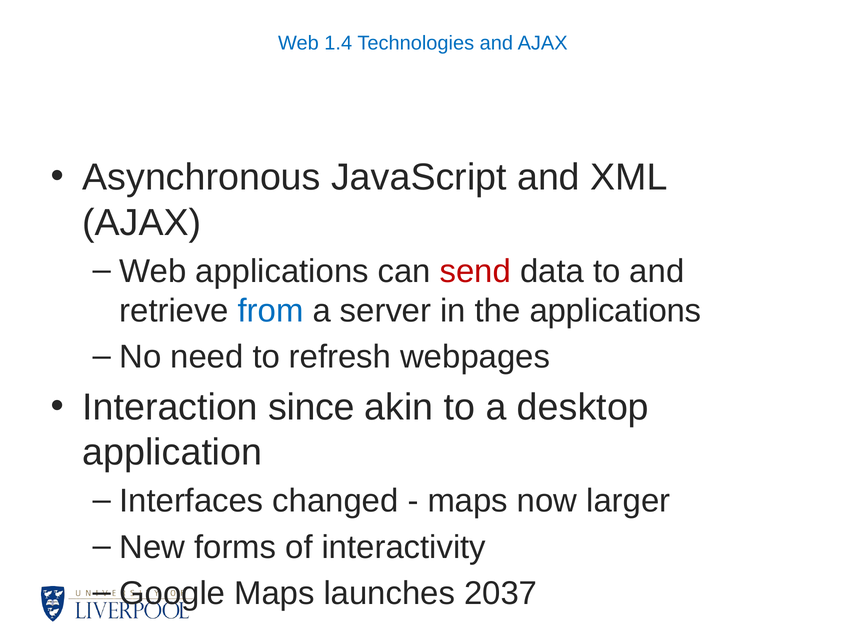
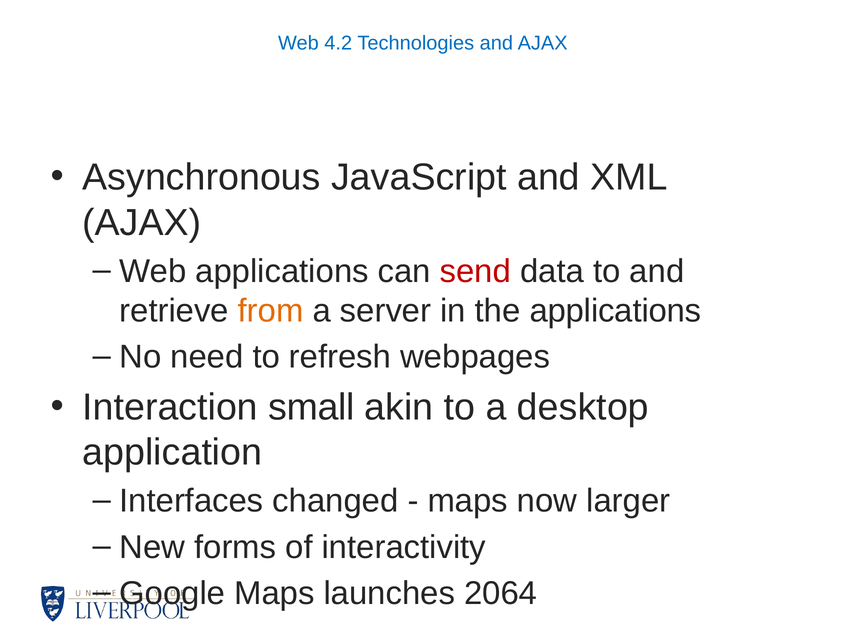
1.4: 1.4 -> 4.2
from colour: blue -> orange
since: since -> small
2037: 2037 -> 2064
